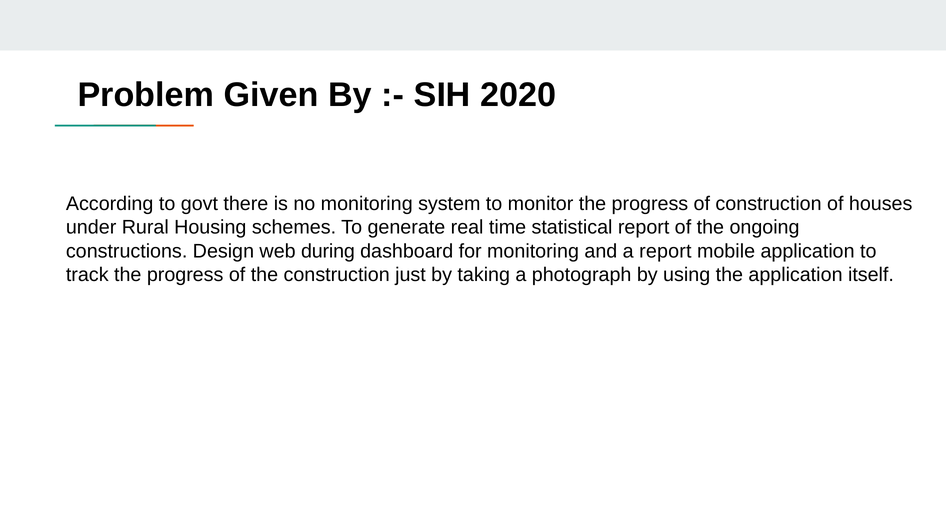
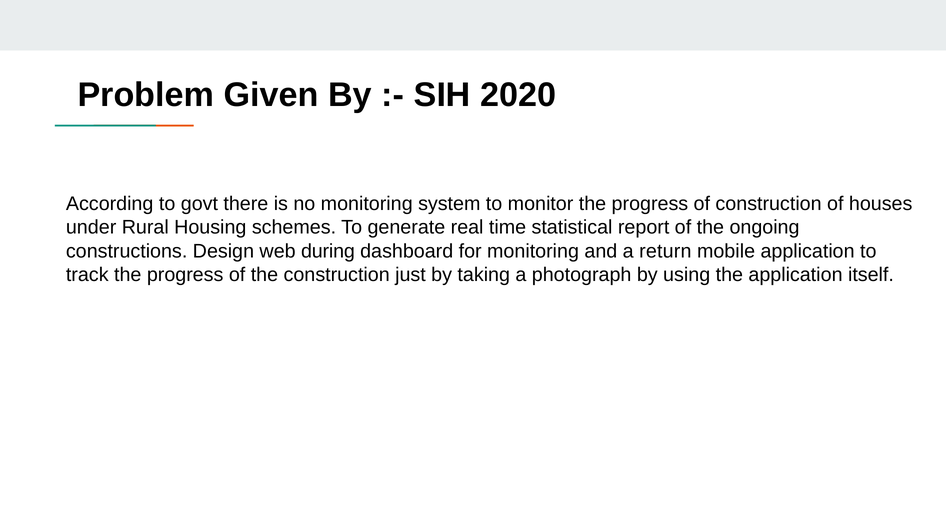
a report: report -> return
